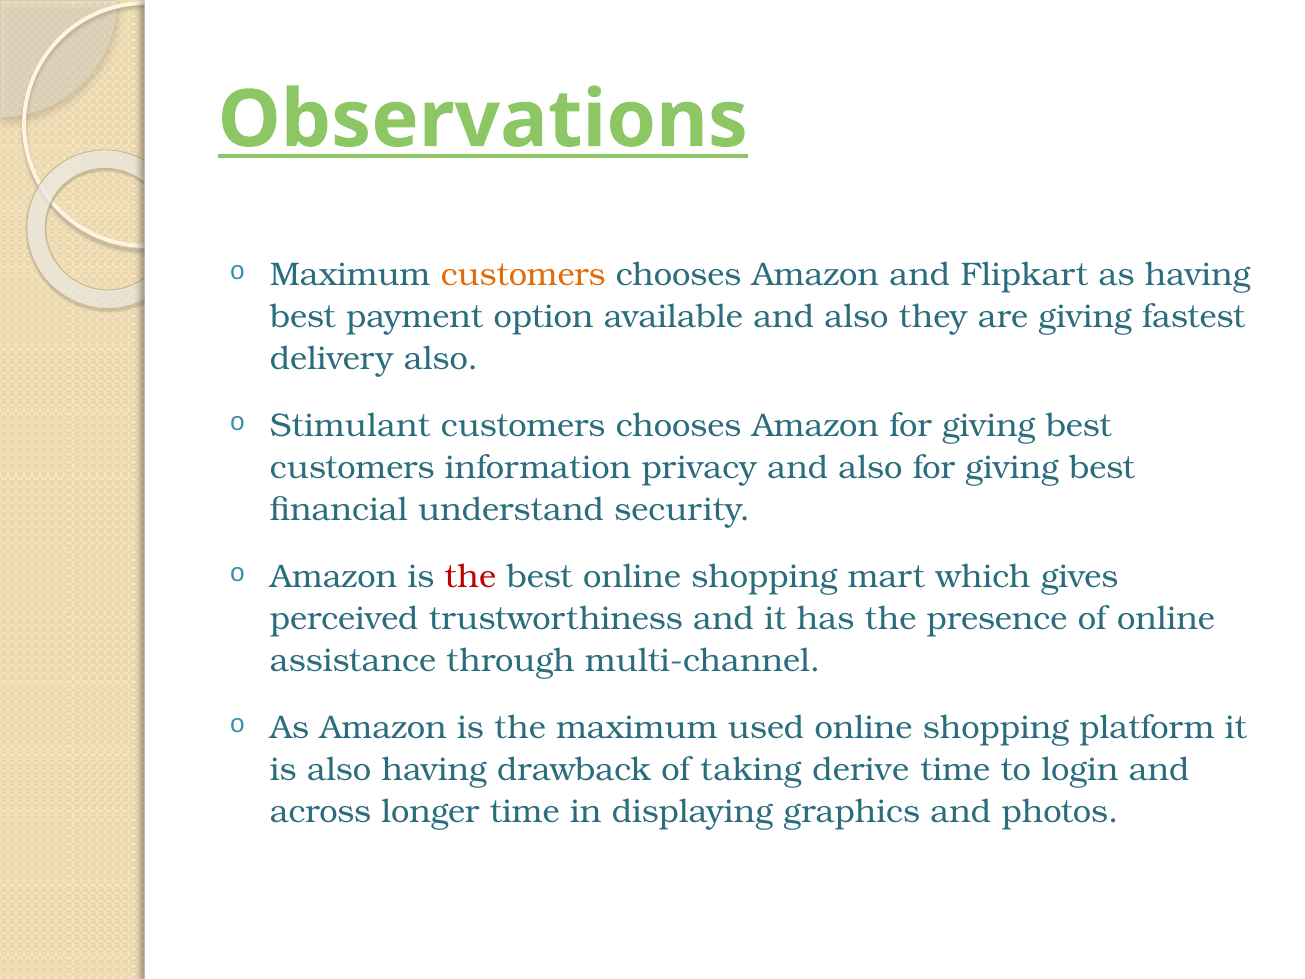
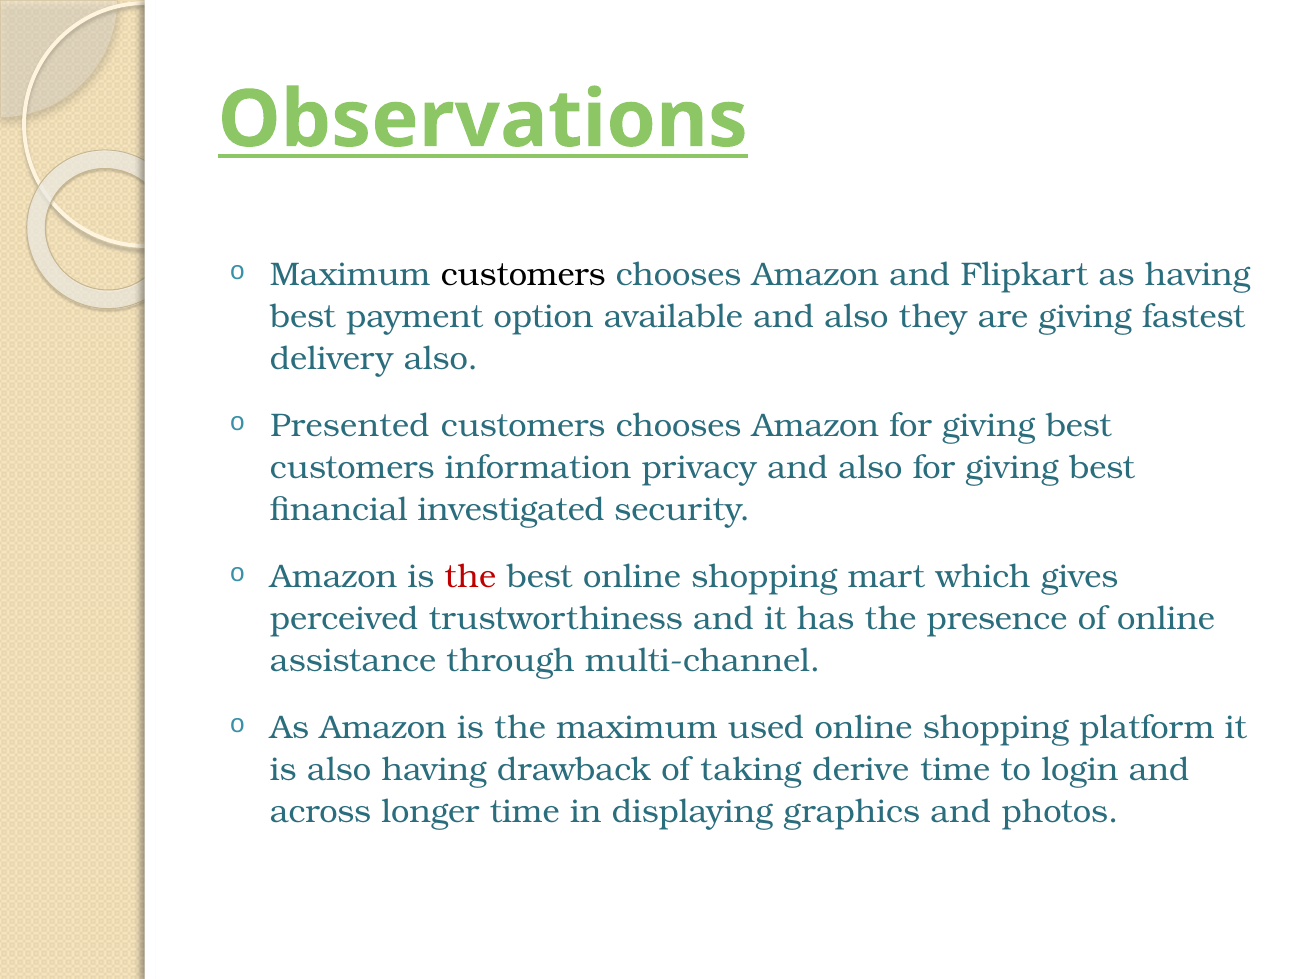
customers at (523, 275) colour: orange -> black
Stimulant: Stimulant -> Presented
understand: understand -> investigated
